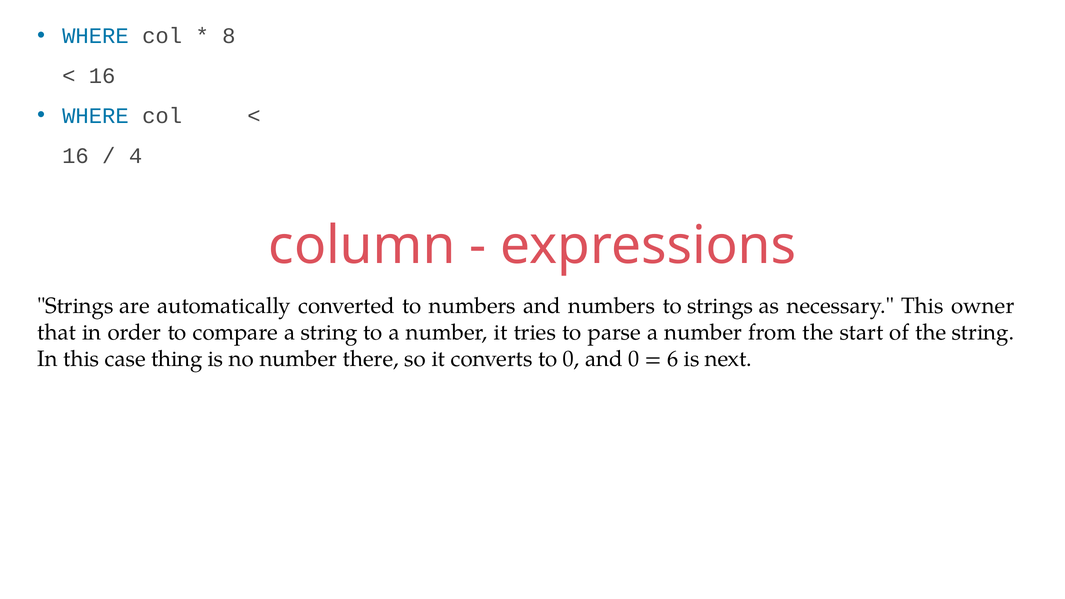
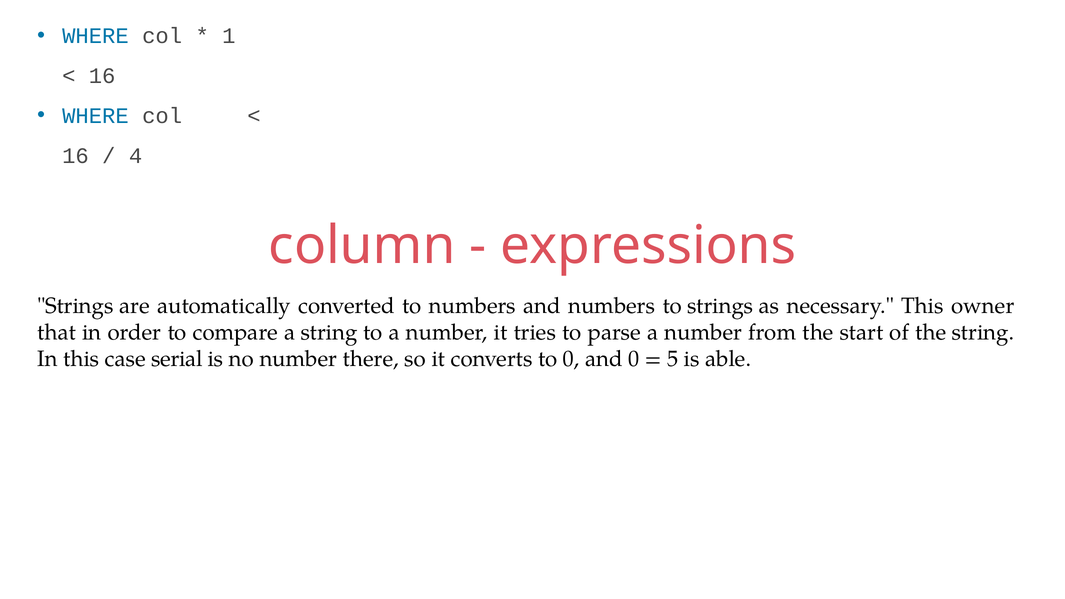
8: 8 -> 1
thing: thing -> serial
6: 6 -> 5
next: next -> able
